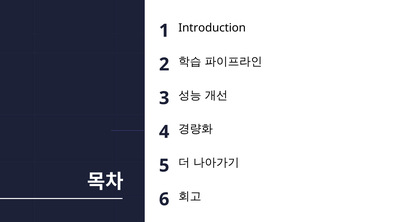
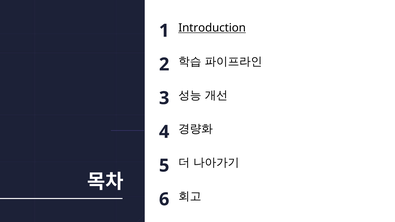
Introduction underline: none -> present
